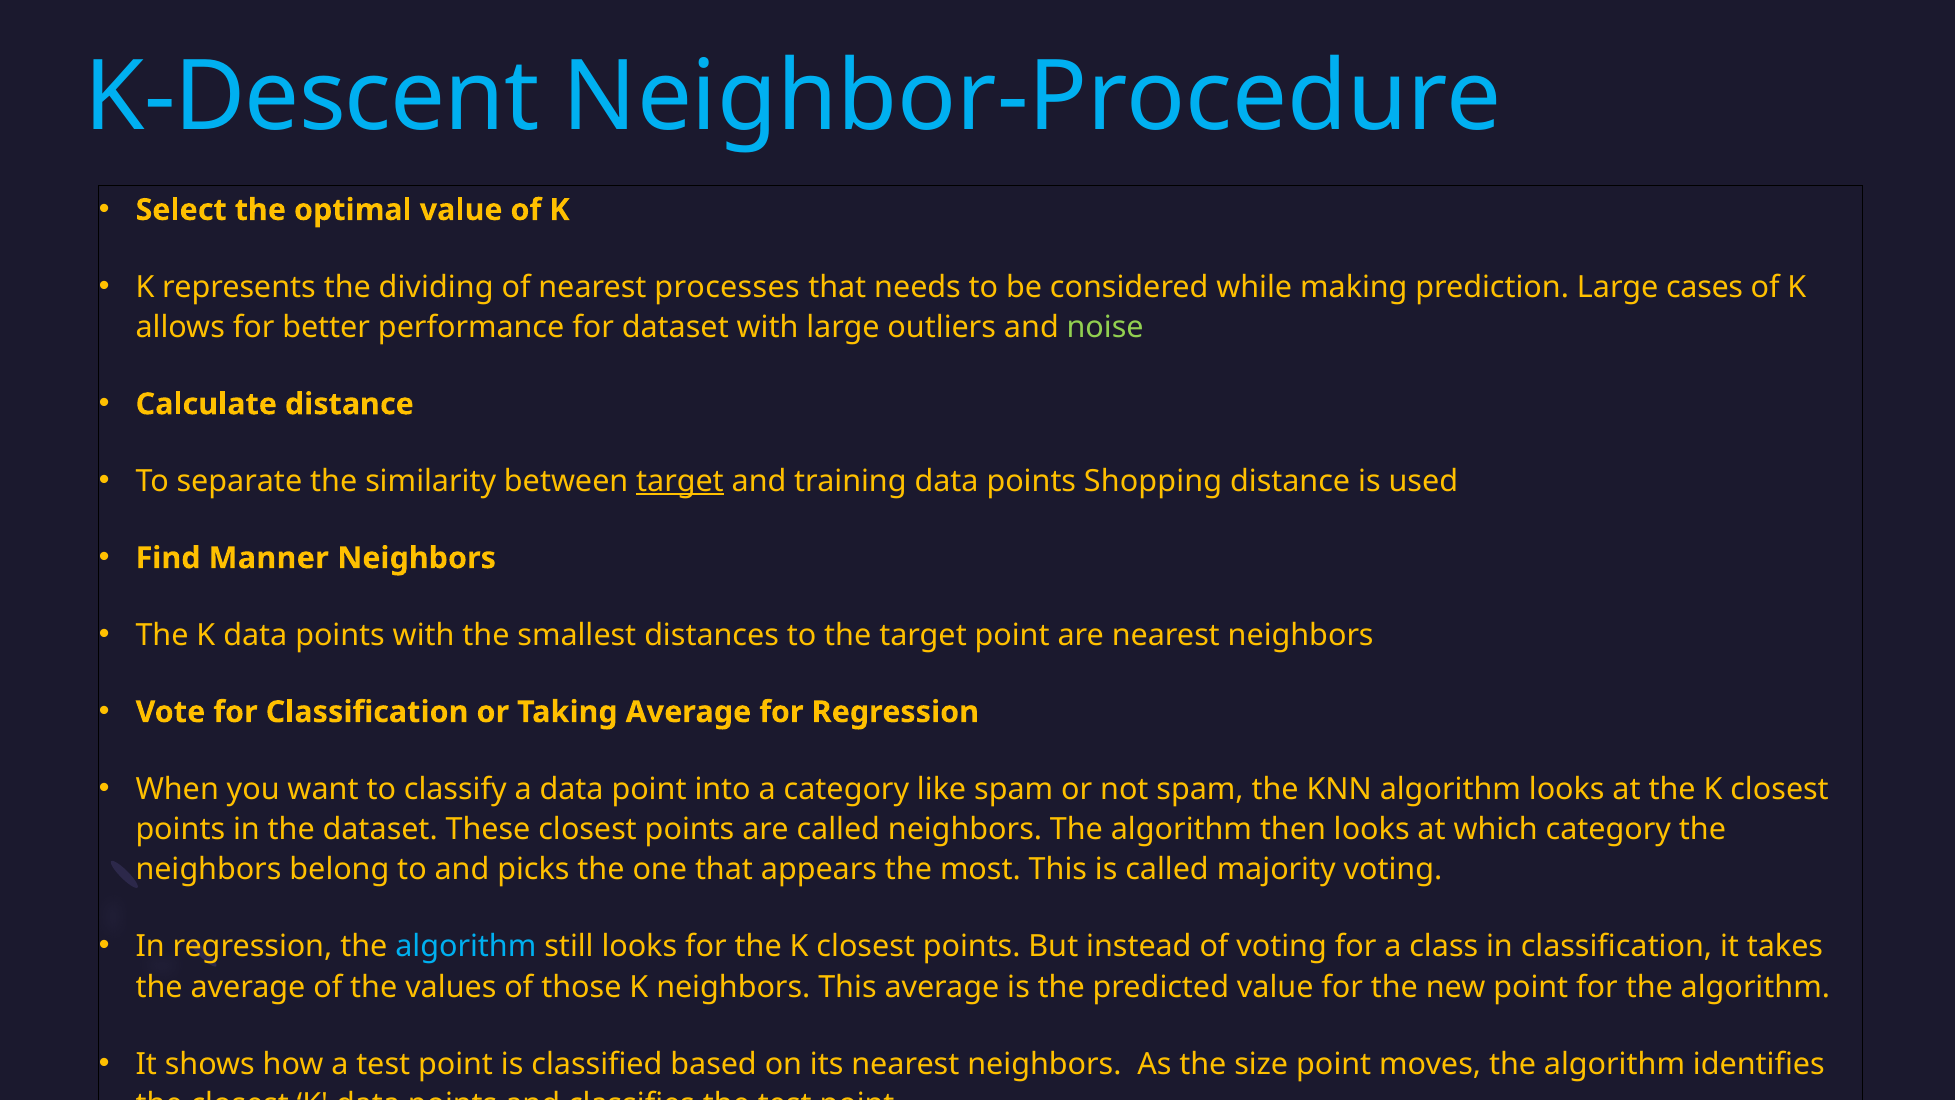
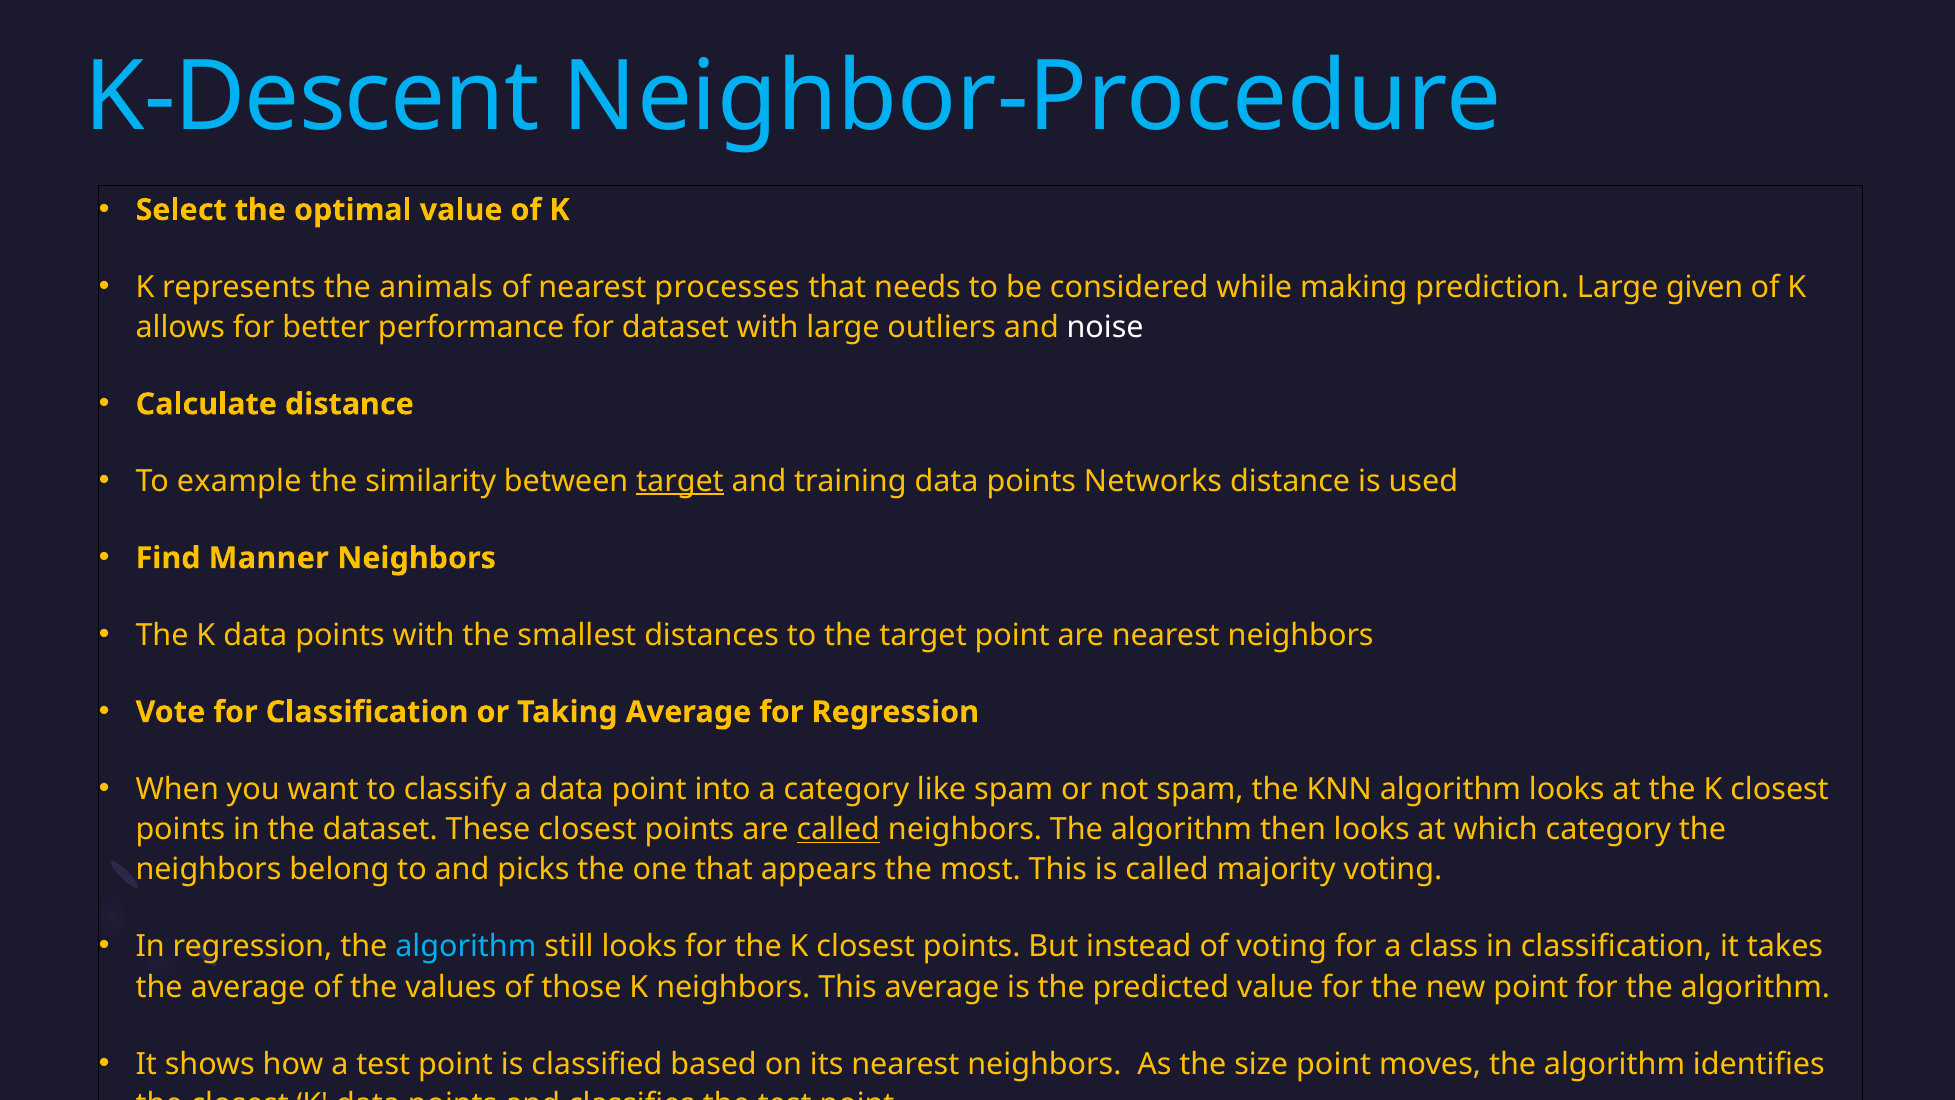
dividing: dividing -> animals
cases: cases -> given
noise colour: light green -> white
separate: separate -> example
Shopping: Shopping -> Networks
called at (838, 829) underline: none -> present
